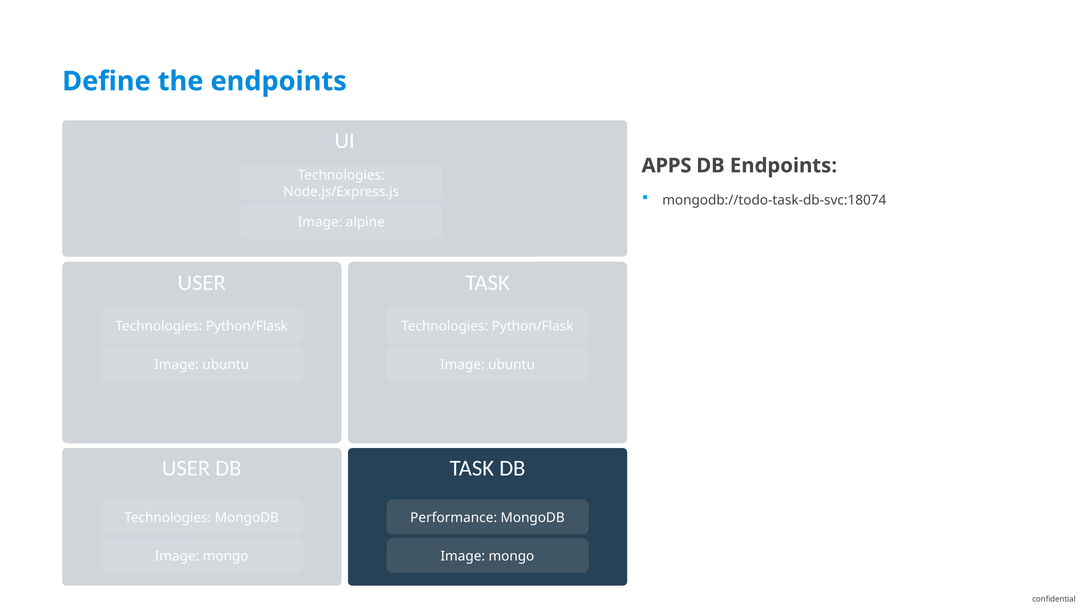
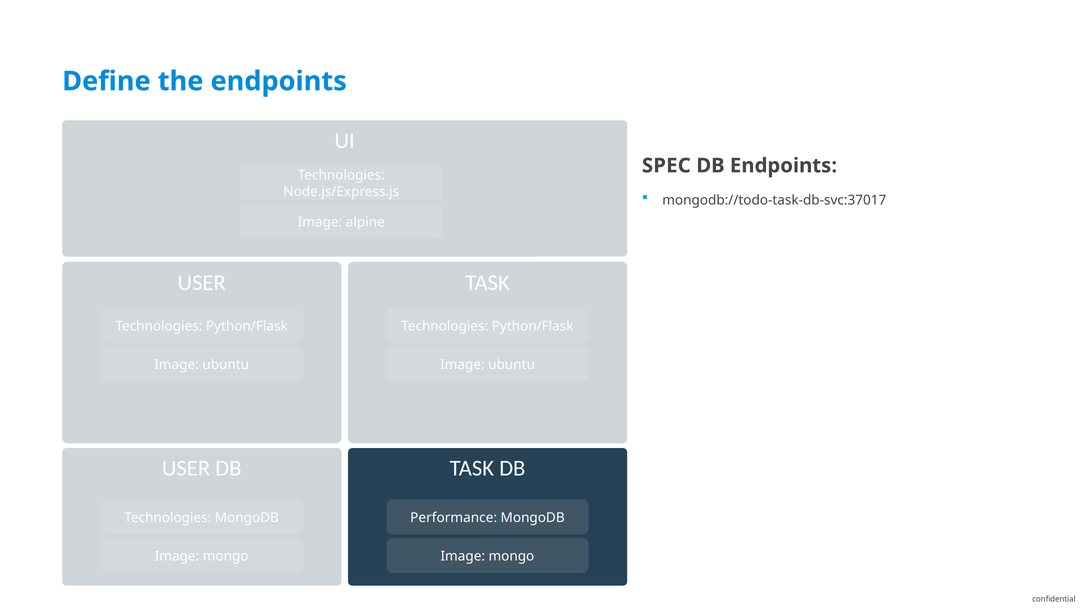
APPS: APPS -> SPEC
mongodb://todo-task-db-svc:18074: mongodb://todo-task-db-svc:18074 -> mongodb://todo-task-db-svc:37017
